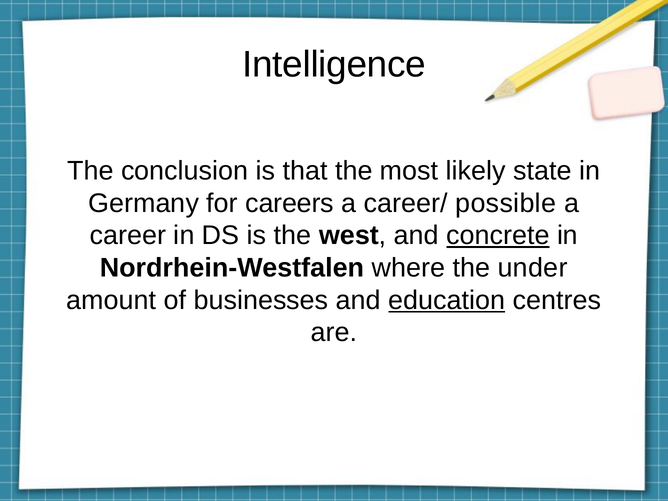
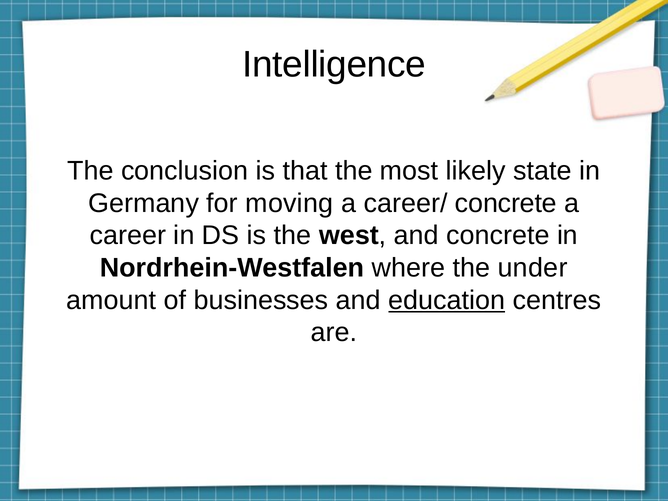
careers: careers -> moving
career/ possible: possible -> concrete
concrete at (498, 235) underline: present -> none
